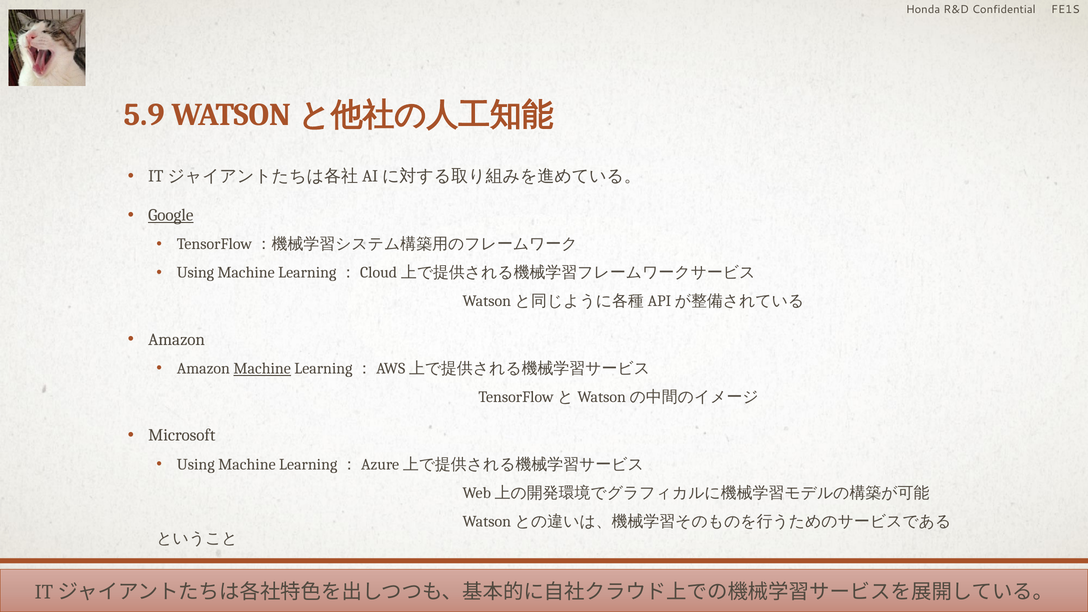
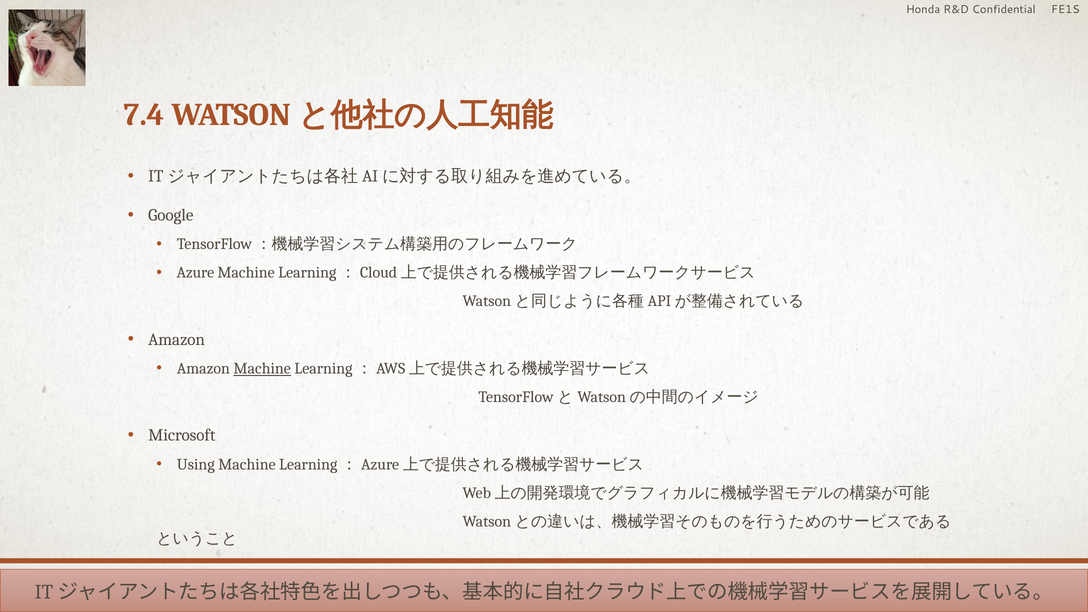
5.9: 5.9 -> 7.4
Google underline: present -> none
Using at (195, 273): Using -> Azure
